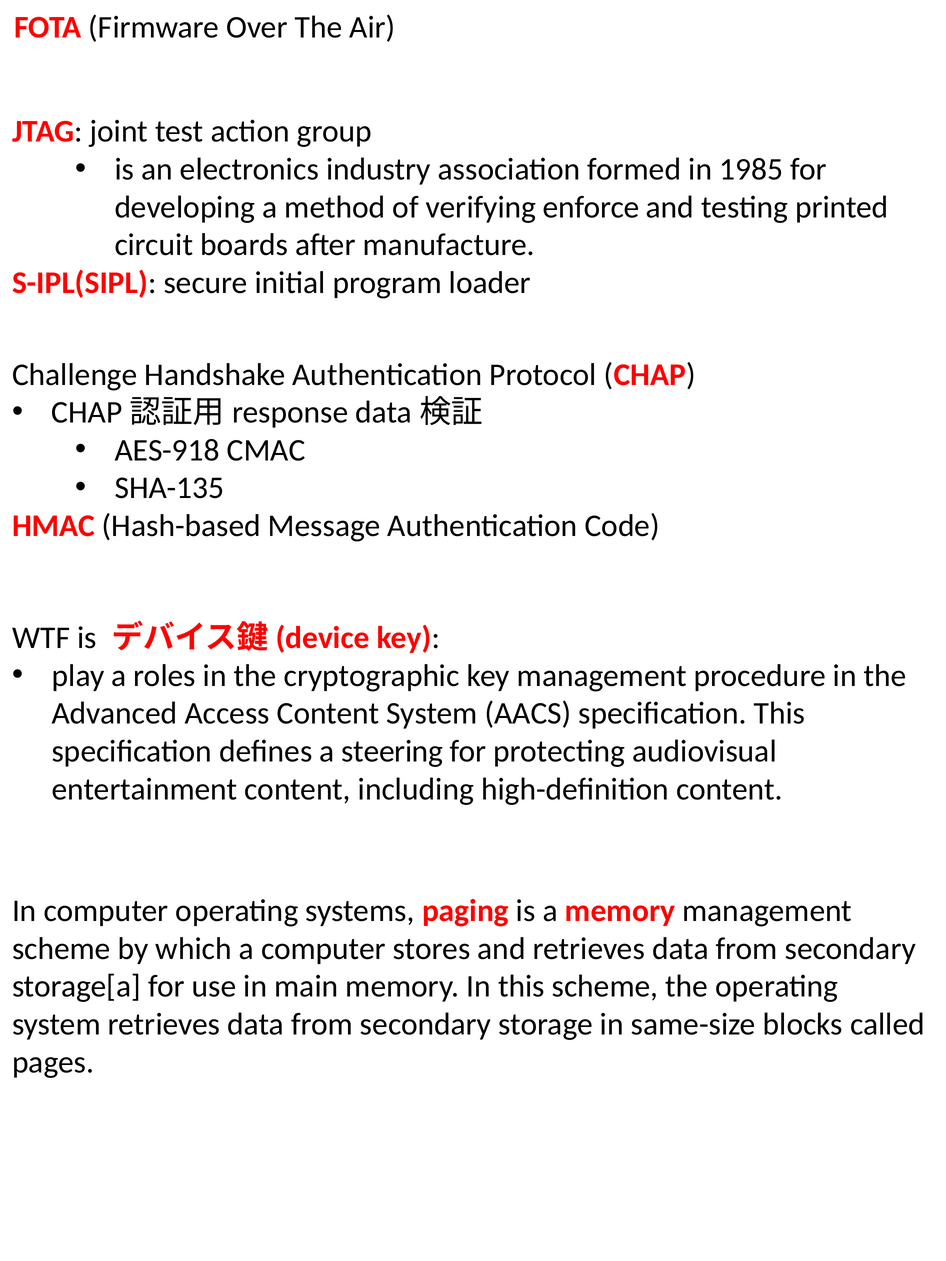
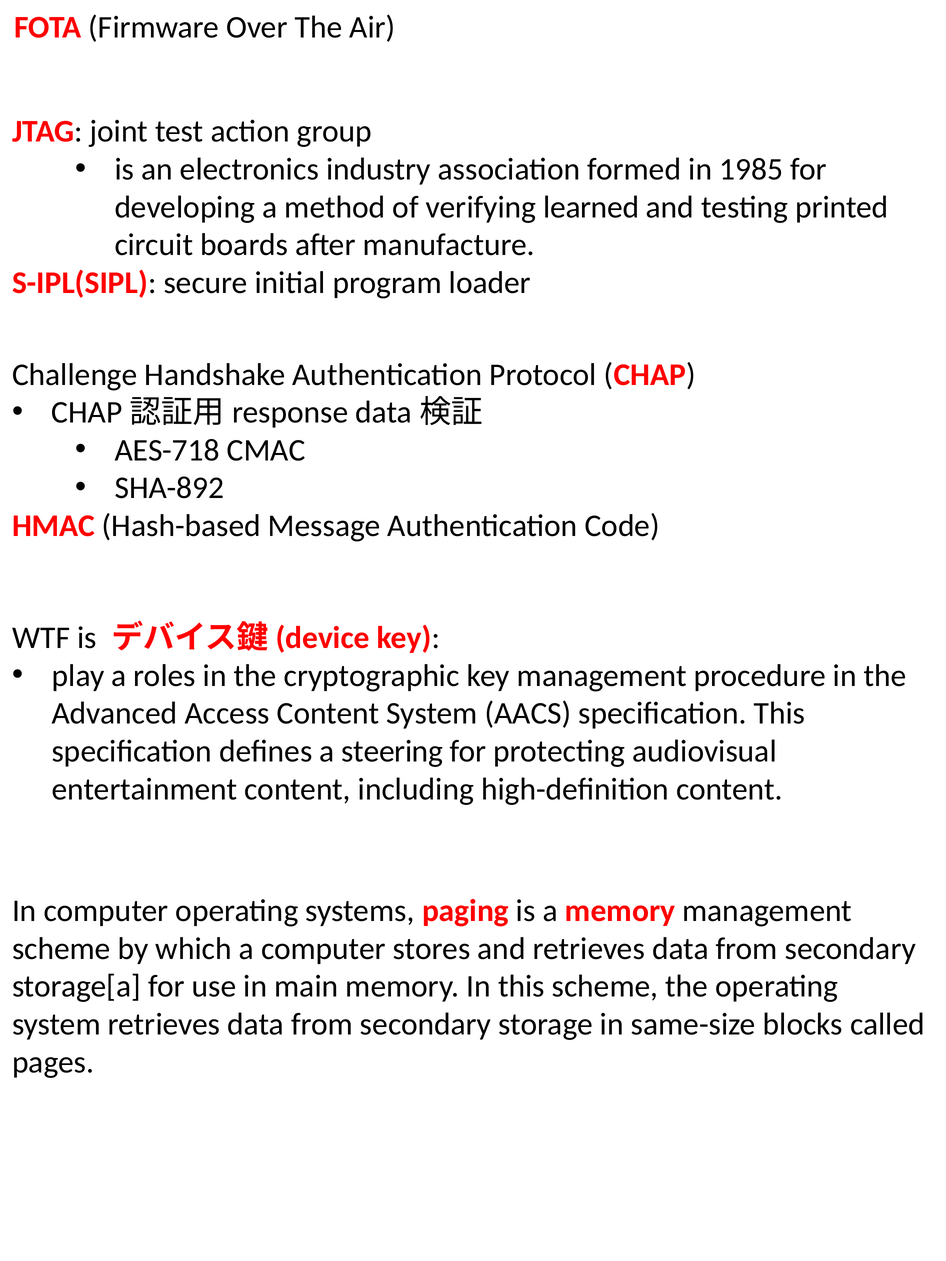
enforce: enforce -> learned
AES-918: AES-918 -> AES-718
SHA-135: SHA-135 -> SHA-892
